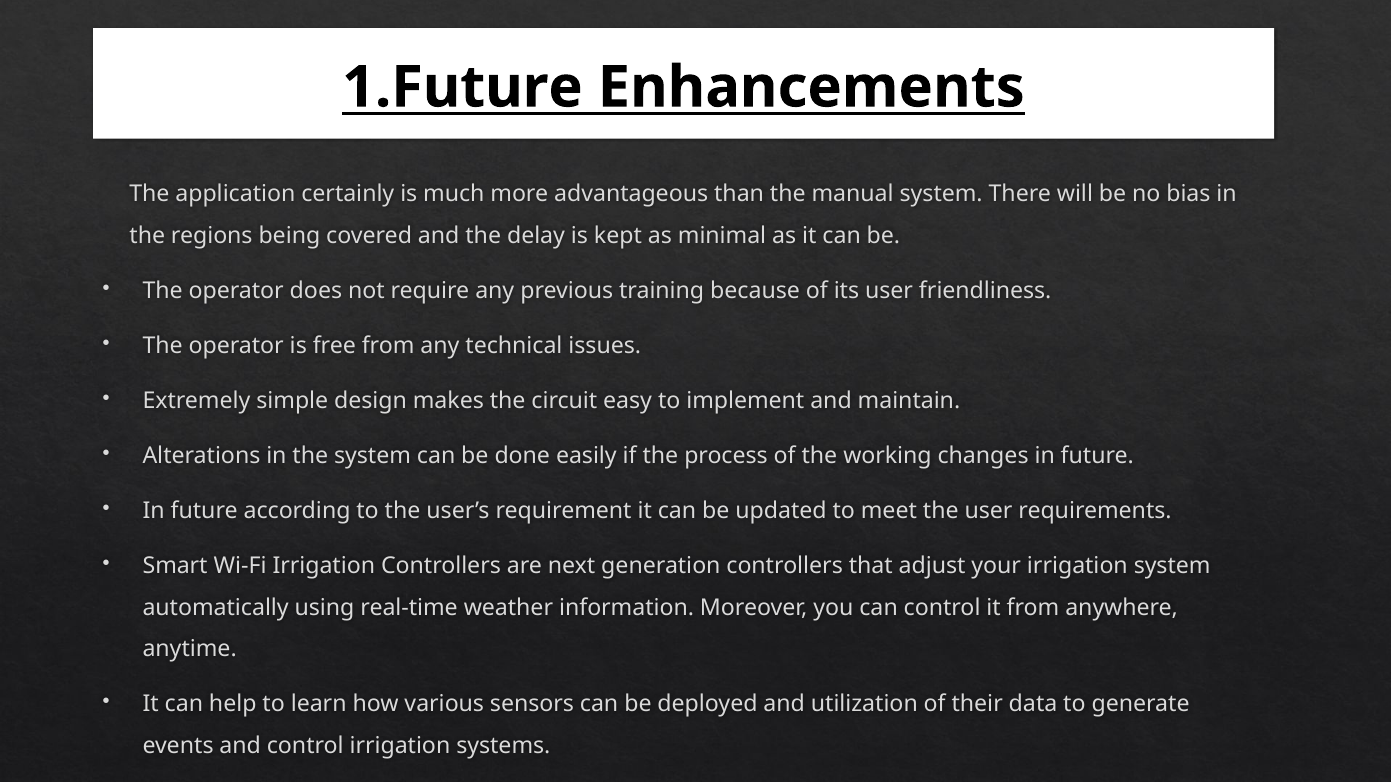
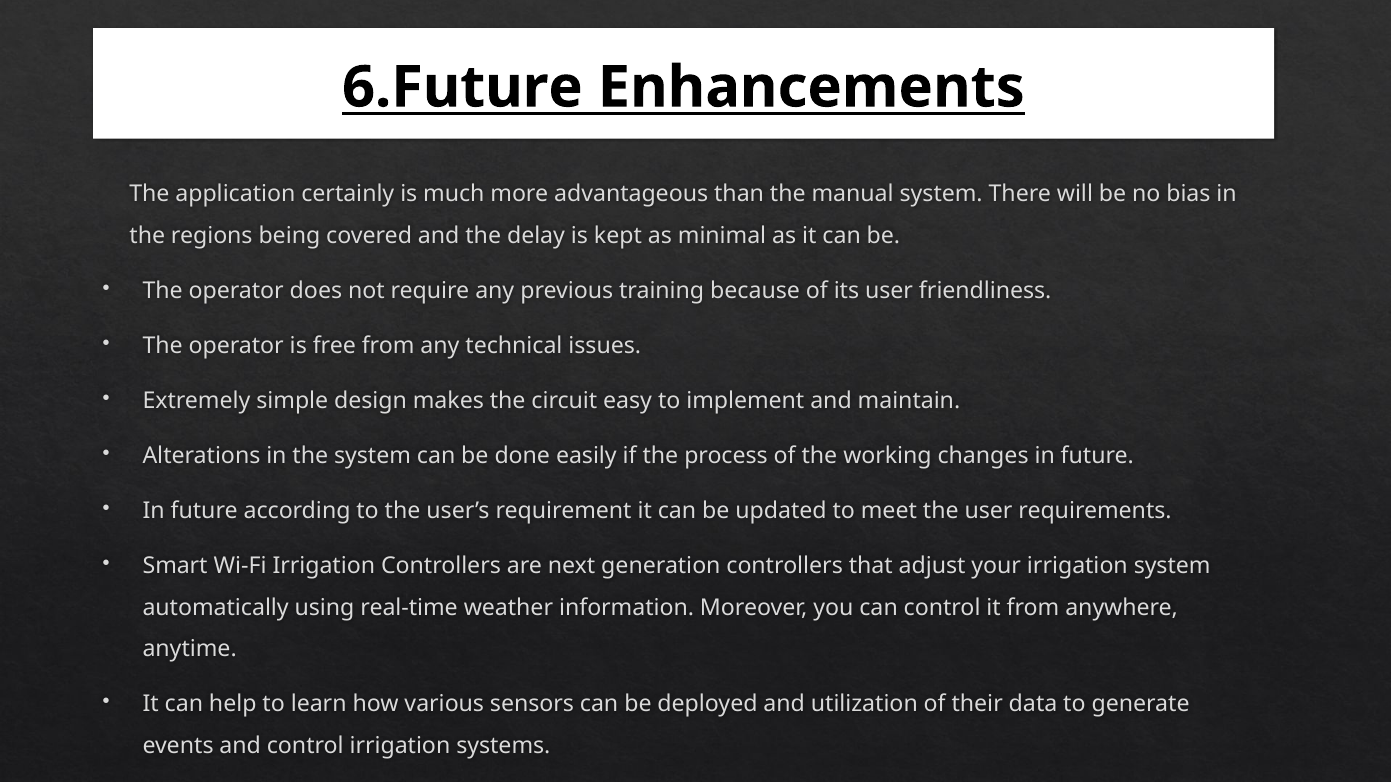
1.Future: 1.Future -> 6.Future
